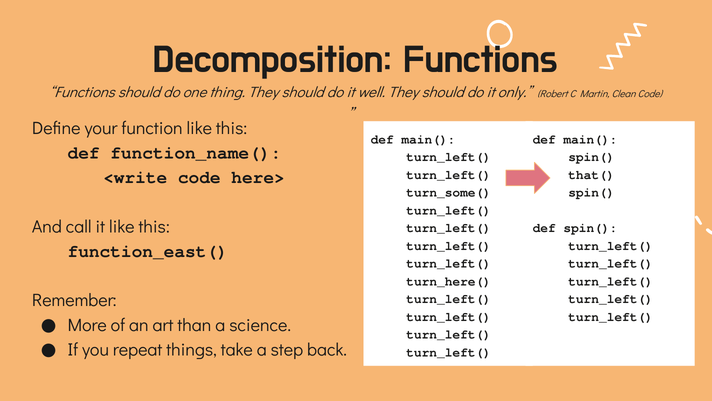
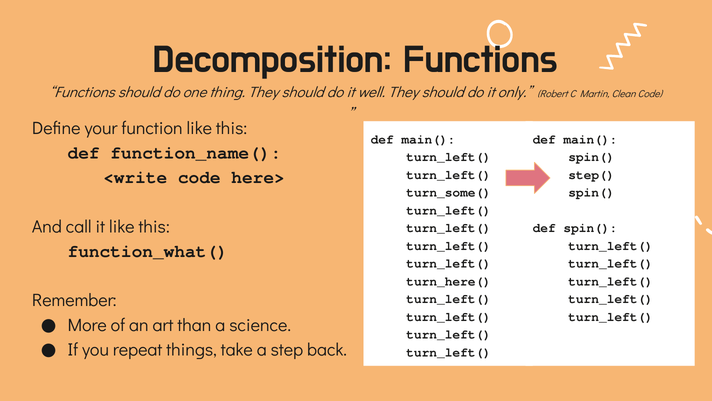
that(: that( -> step(
function_east(: function_east( -> function_what(
